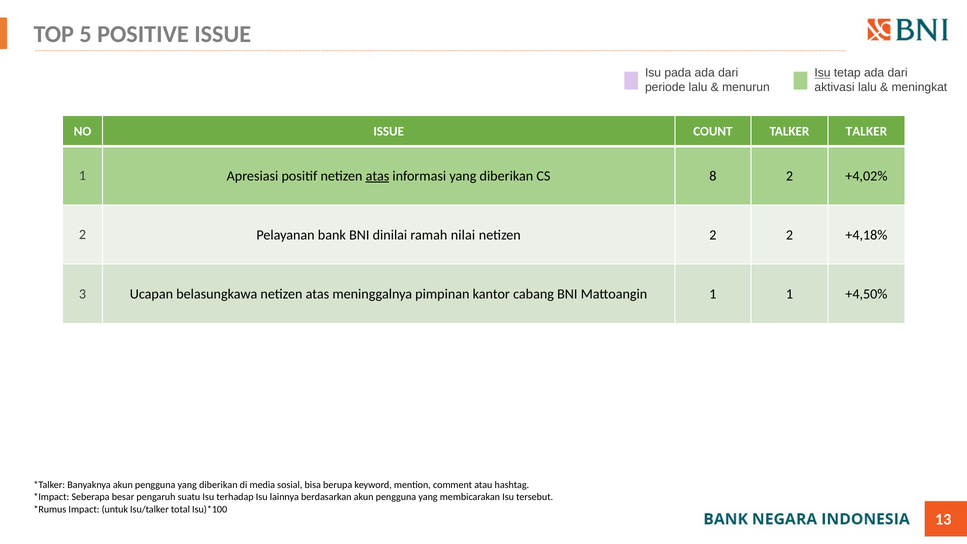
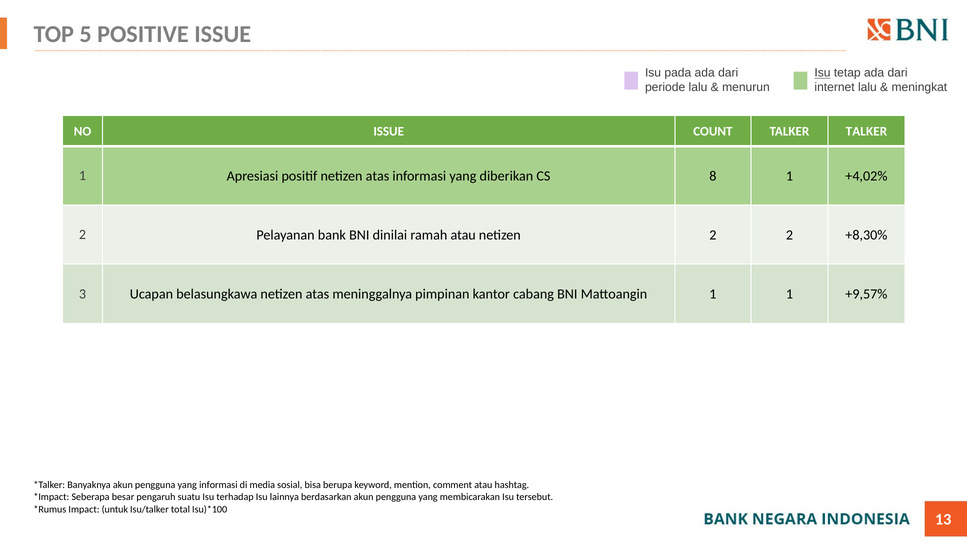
aktivasi: aktivasi -> internet
atas at (378, 176) underline: present -> none
8 2: 2 -> 1
ramah nilai: nilai -> atau
+4,18%: +4,18% -> +8,30%
+4,50%: +4,50% -> +9,57%
pengguna yang diberikan: diberikan -> informasi
